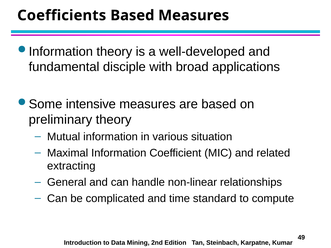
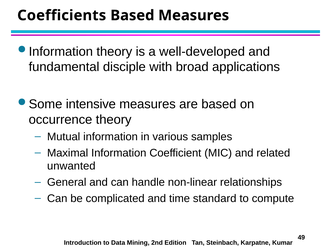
preliminary: preliminary -> occurrence
situation: situation -> samples
extracting: extracting -> unwanted
